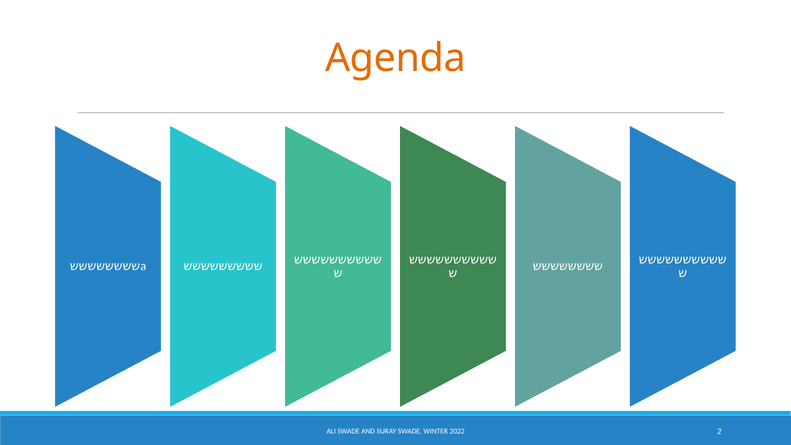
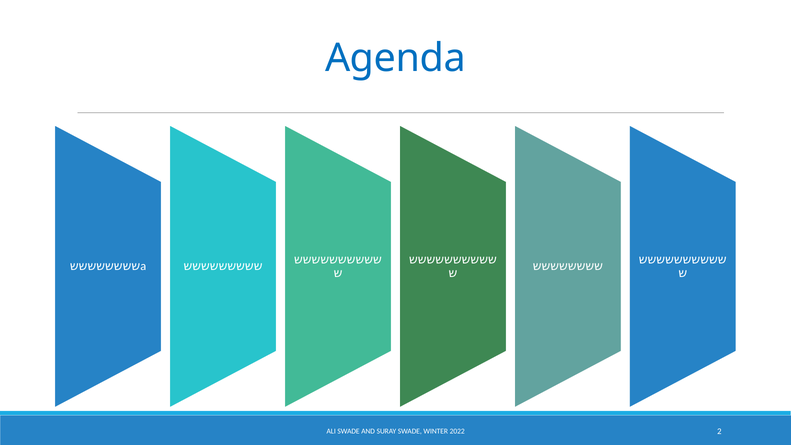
Agenda colour: orange -> blue
